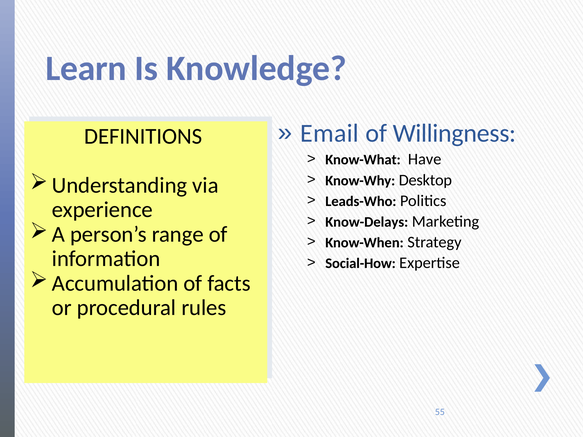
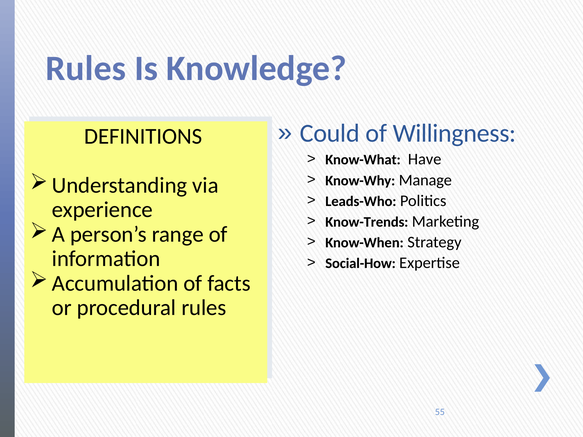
Learn at (86, 69): Learn -> Rules
Email: Email -> Could
Desktop: Desktop -> Manage
Know-Delays: Know-Delays -> Know-Trends
